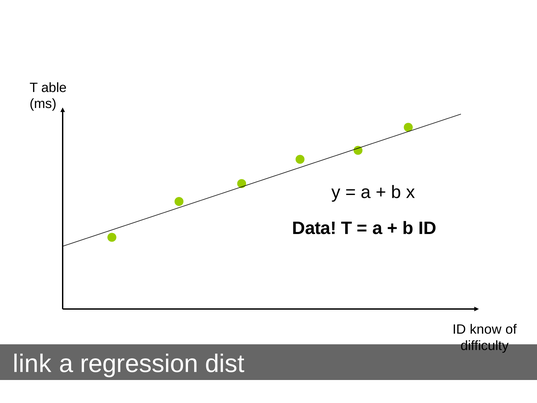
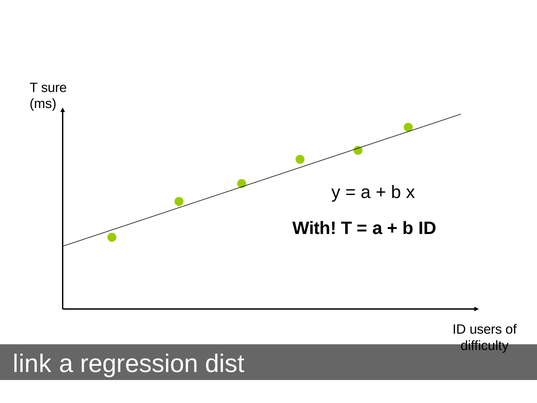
able: able -> sure
Data: Data -> With
know: know -> users
